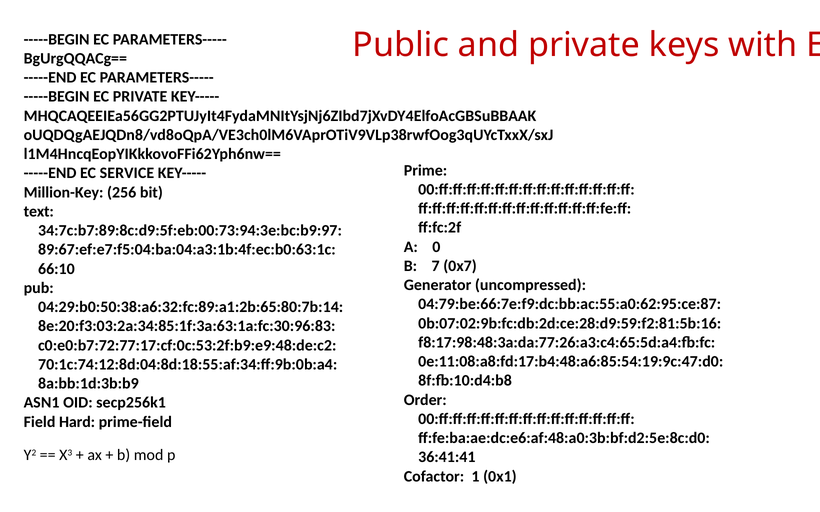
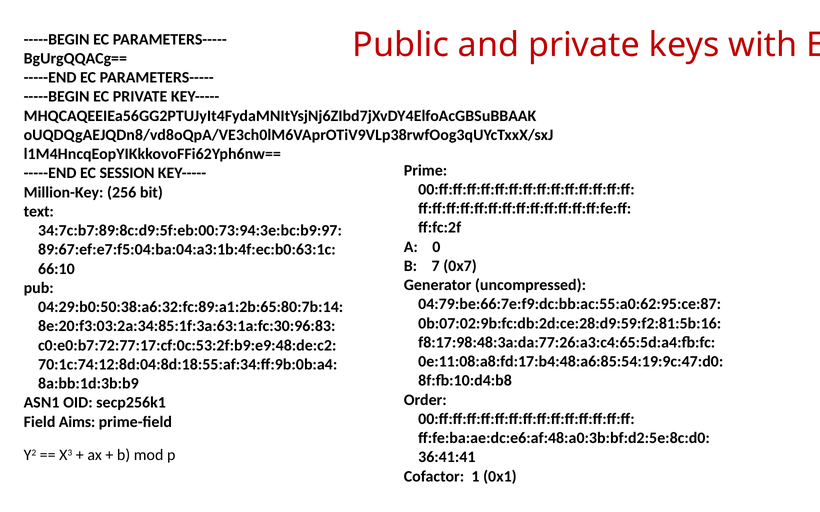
SERVICE: SERVICE -> SESSION
Hard: Hard -> Aims
